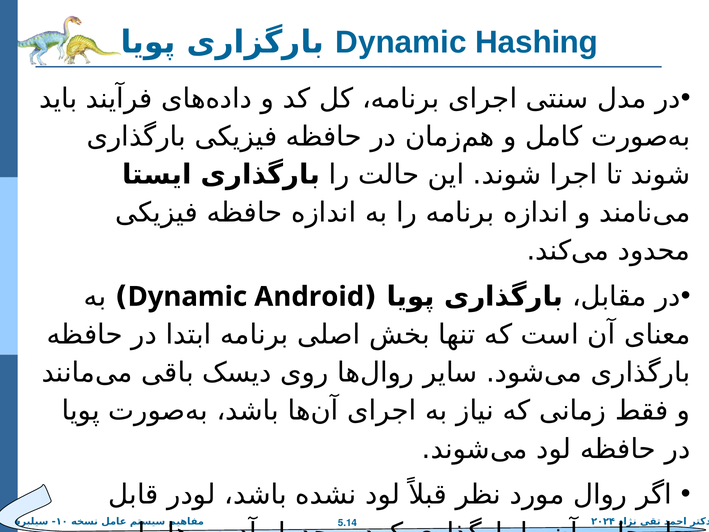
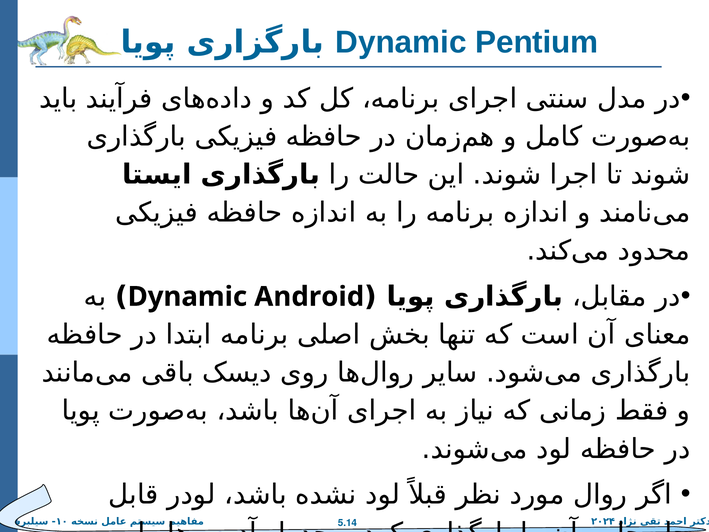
Hashing: Hashing -> Pentium
